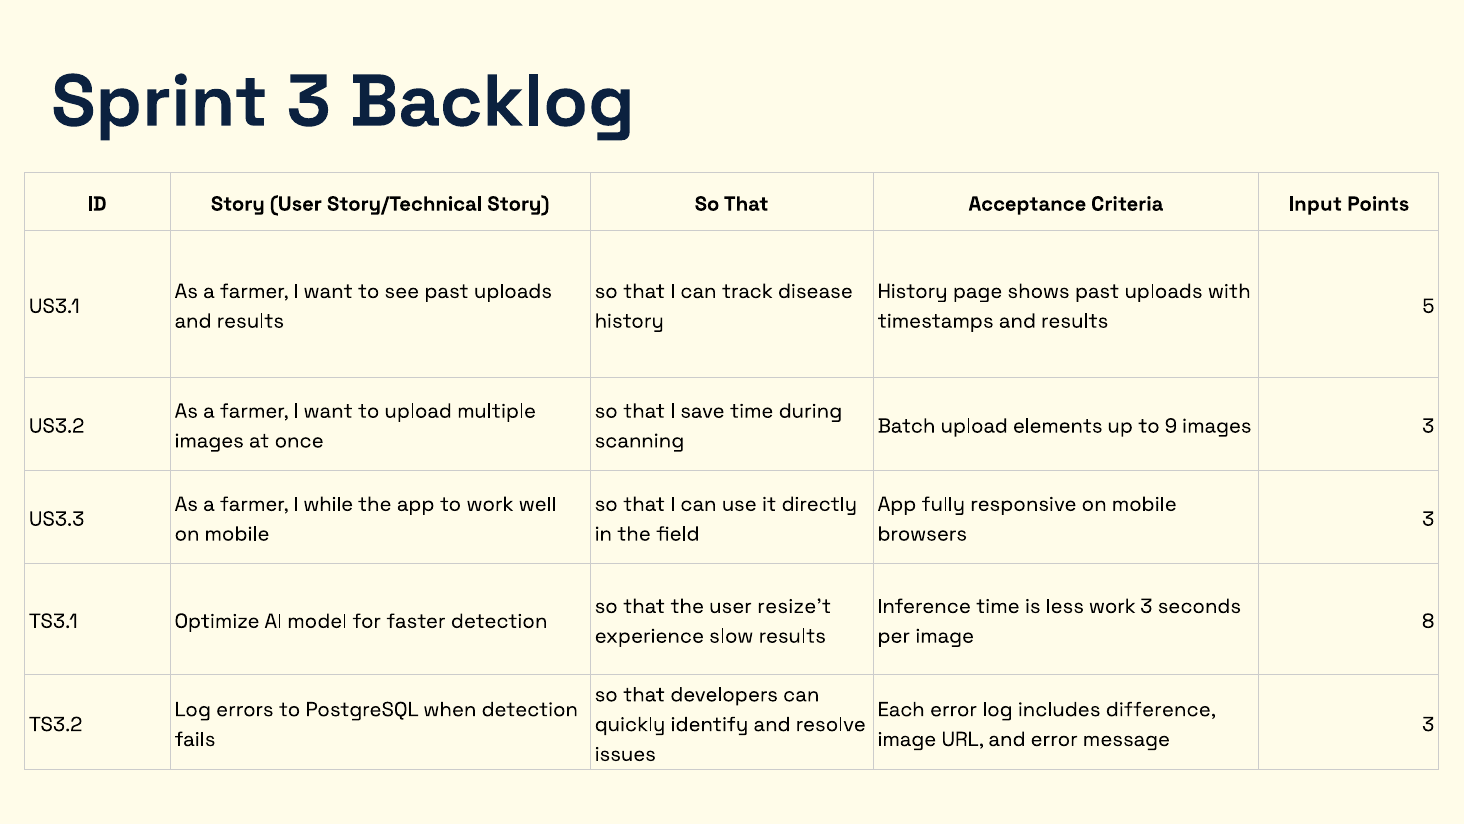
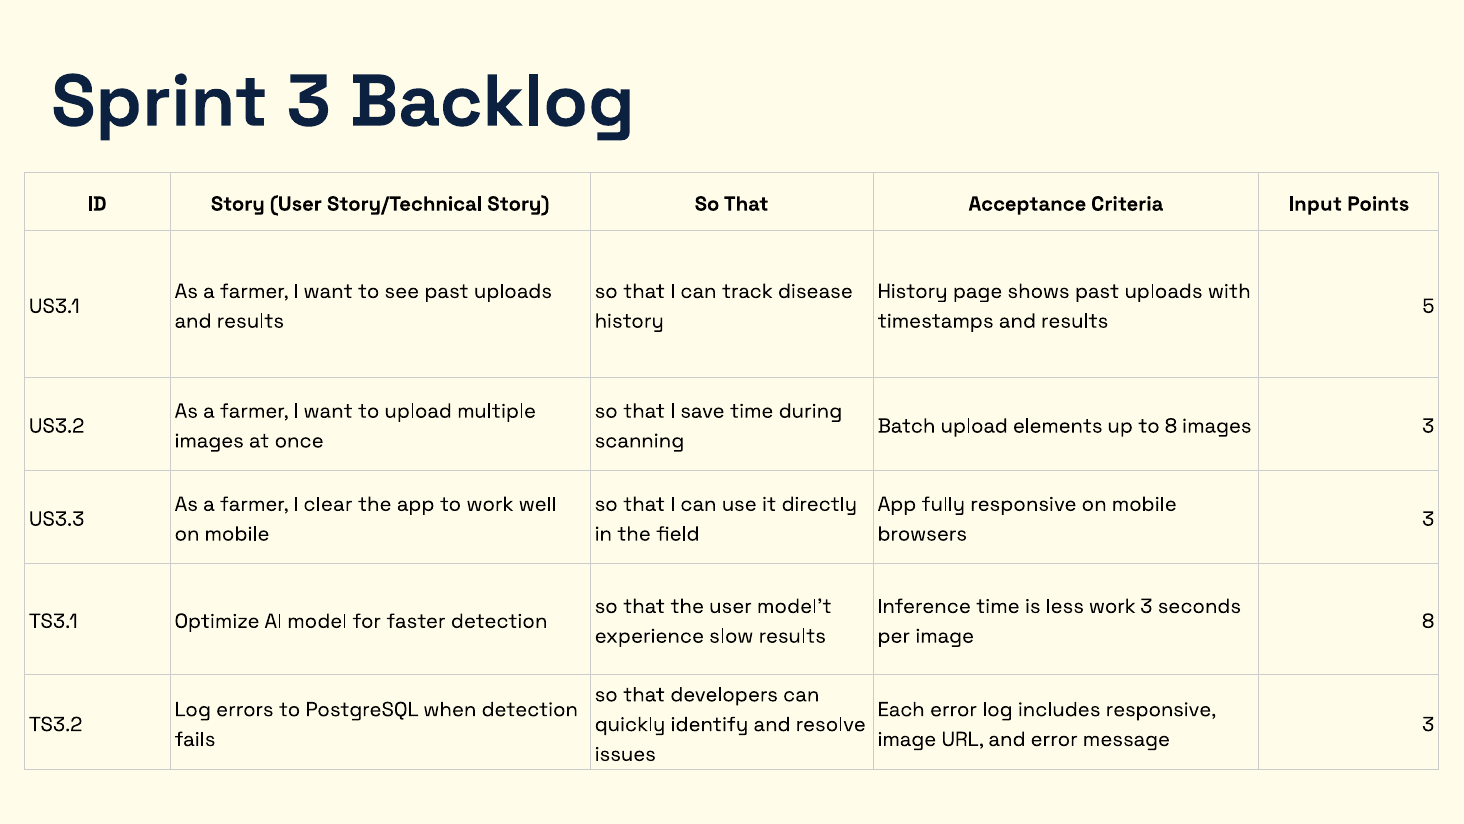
to 9: 9 -> 8
while: while -> clear
resize’t: resize’t -> model’t
includes difference: difference -> responsive
